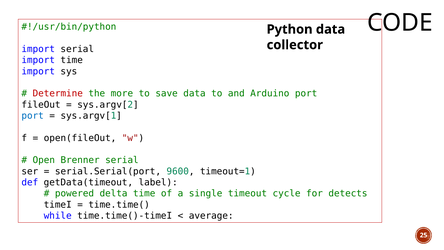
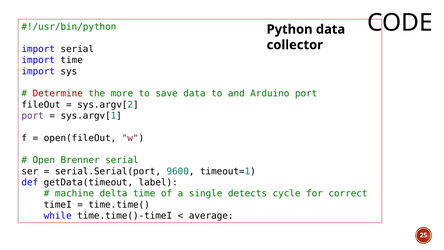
port at (33, 116) colour: blue -> purple
powered: powered -> machine
timeout: timeout -> detects
detects: detects -> correct
